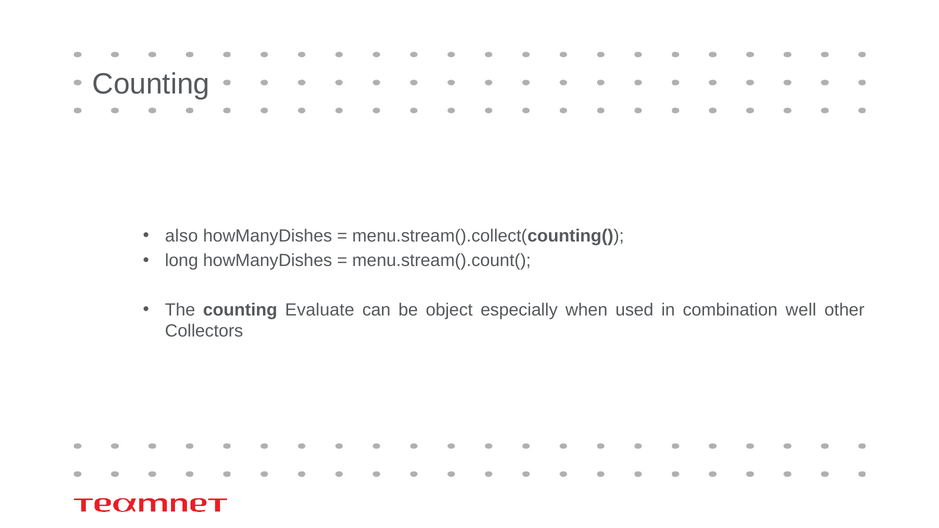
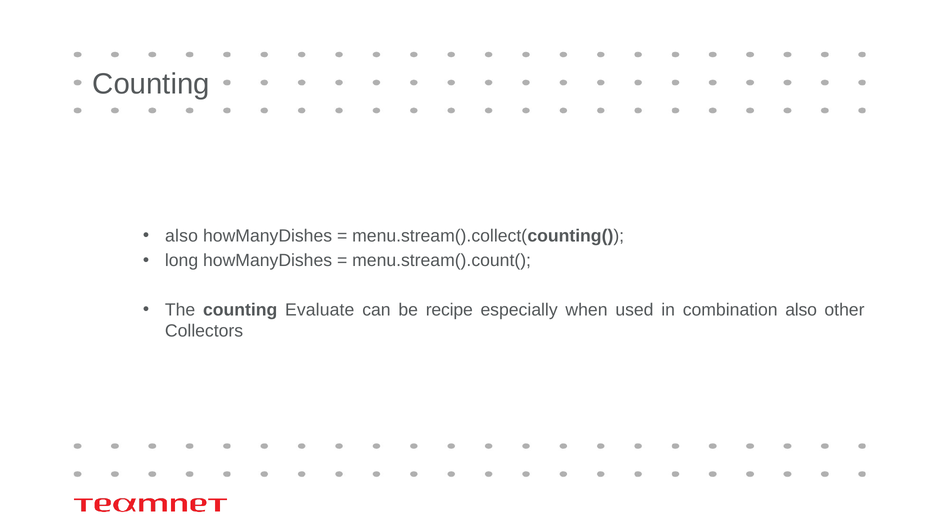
object: object -> recipe
combination well: well -> also
